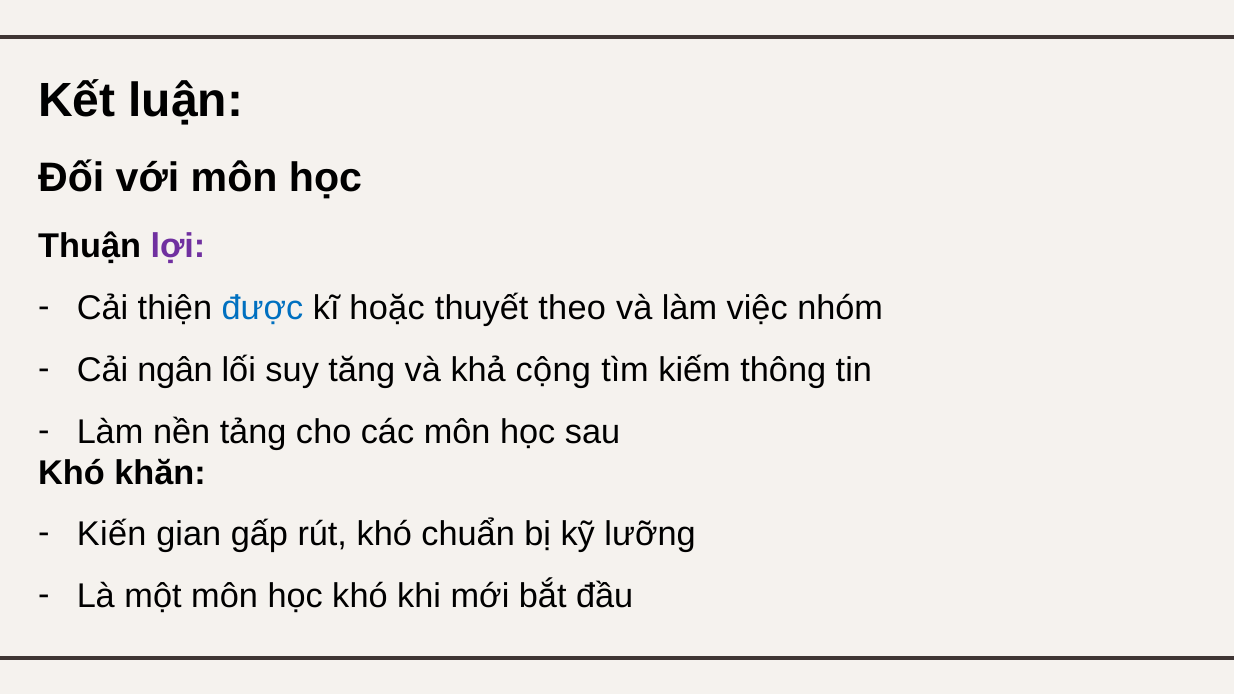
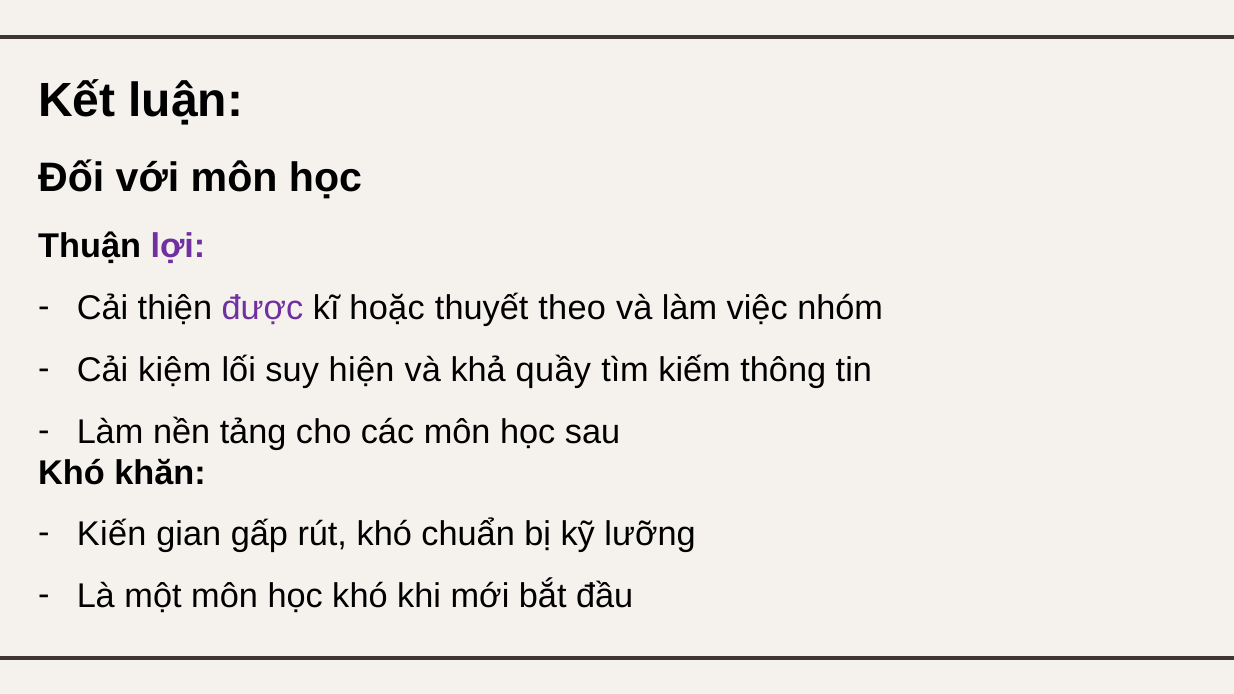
được colour: blue -> purple
ngân: ngân -> kiệm
tăng: tăng -> hiện
cộng: cộng -> quầy
